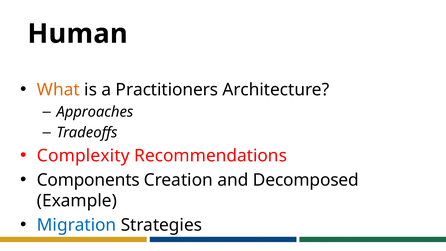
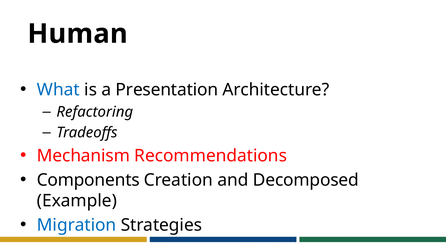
What colour: orange -> blue
Practitioners: Practitioners -> Presentation
Approaches: Approaches -> Refactoring
Complexity: Complexity -> Mechanism
